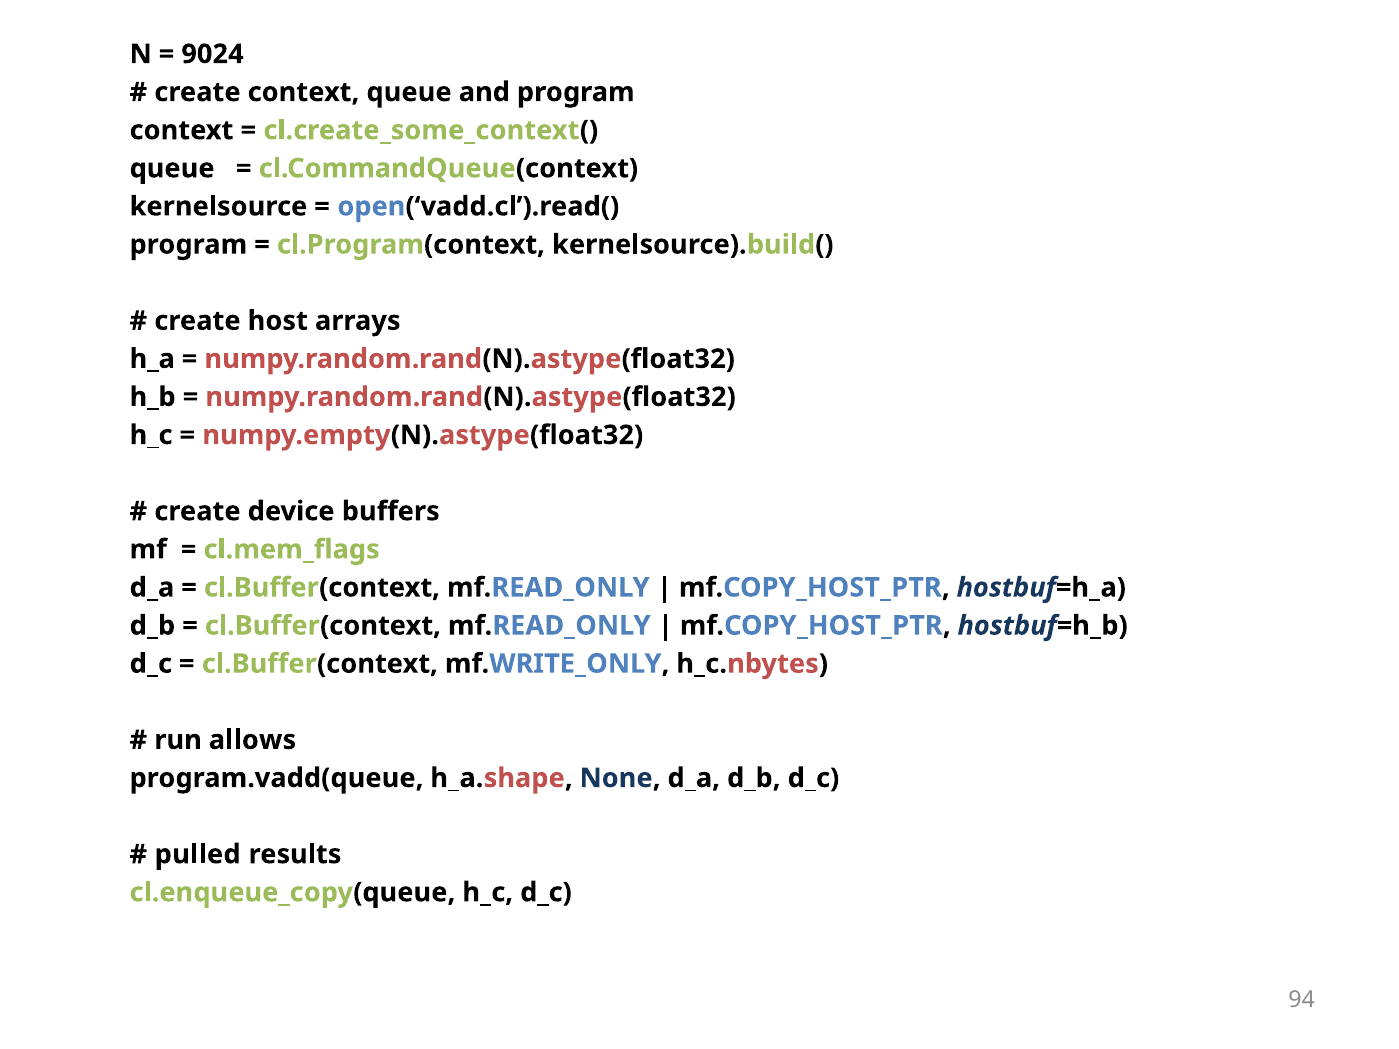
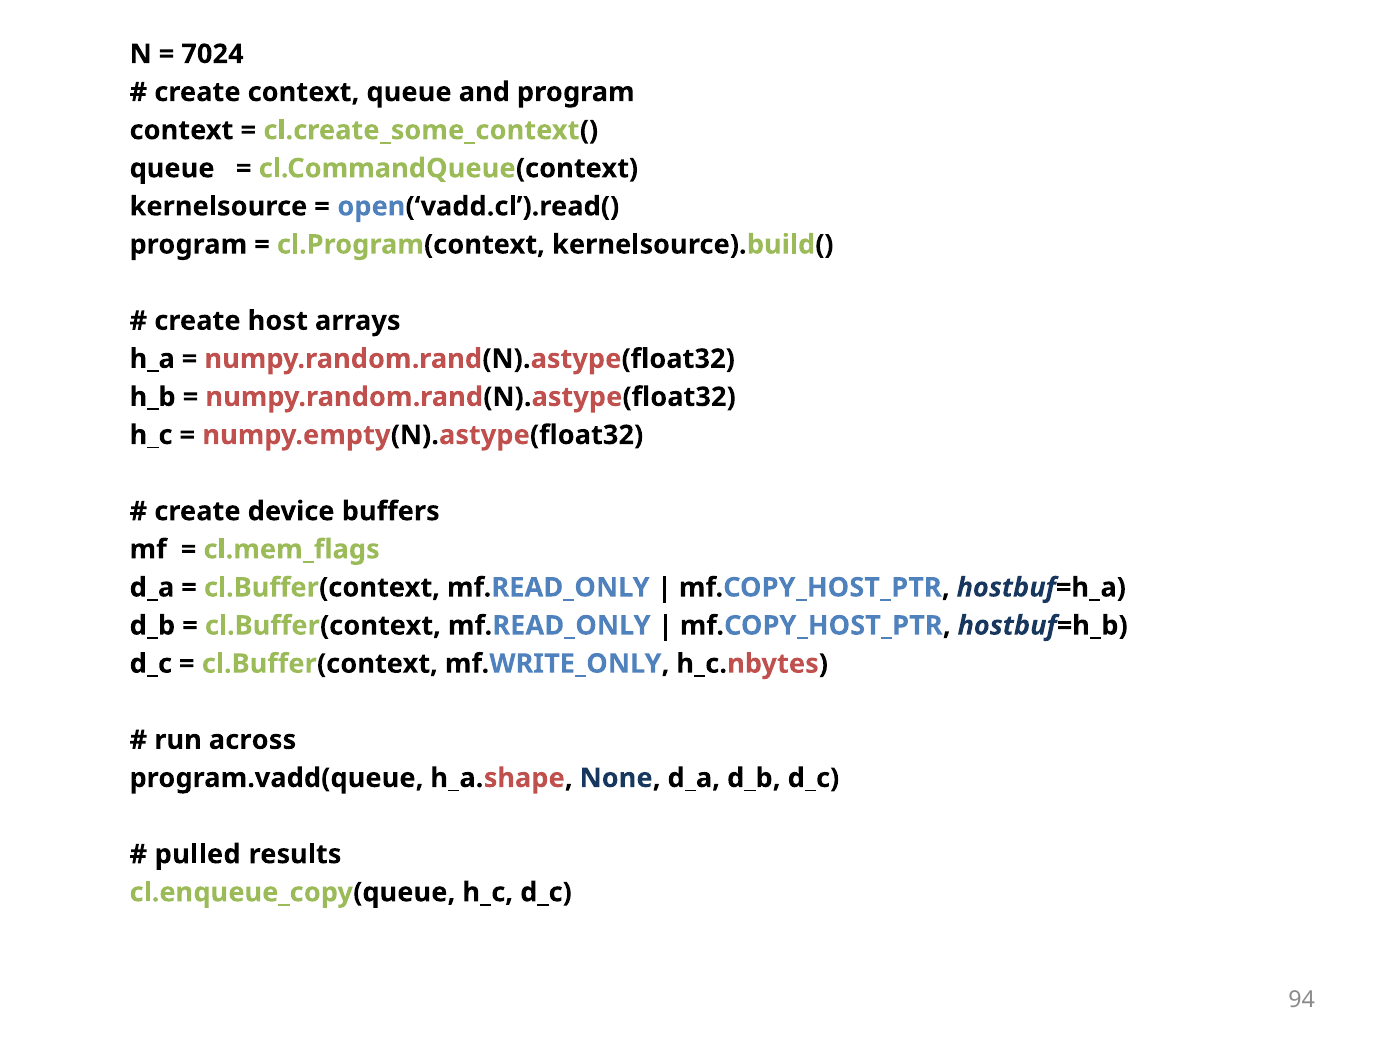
9024: 9024 -> 7024
allows: allows -> across
